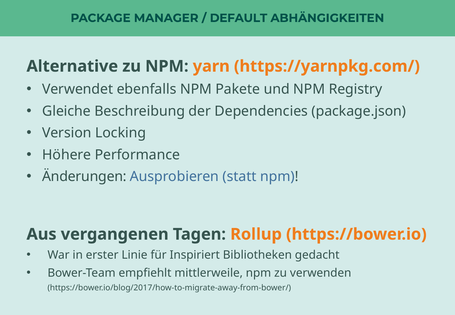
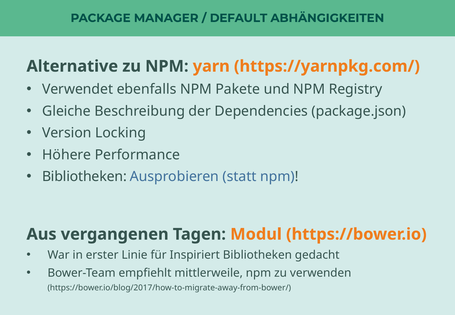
Änderungen at (84, 177): Änderungen -> Bibliotheken
Rollup: Rollup -> Modul
